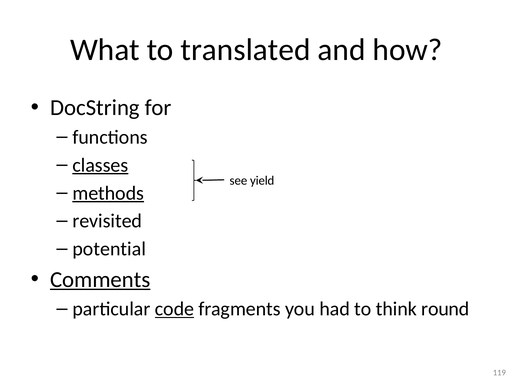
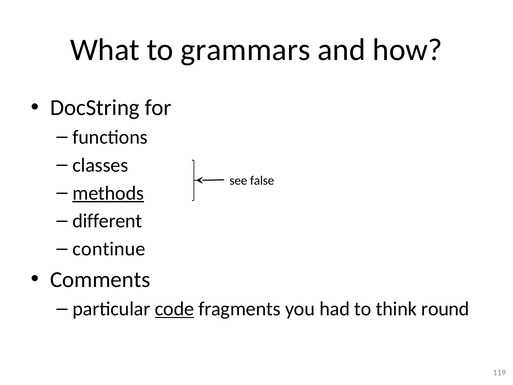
translated: translated -> grammars
classes underline: present -> none
yield: yield -> false
revisited: revisited -> different
potential: potential -> continue
Comments underline: present -> none
